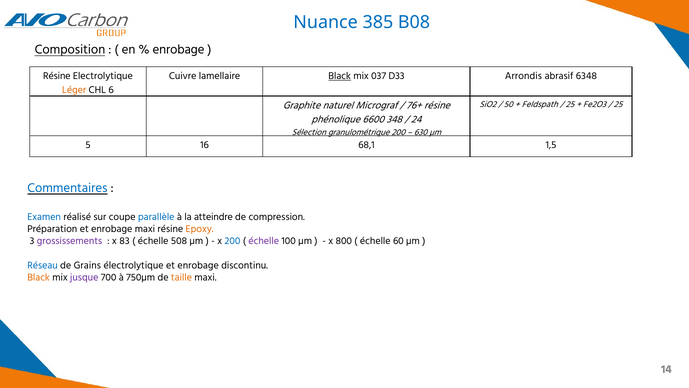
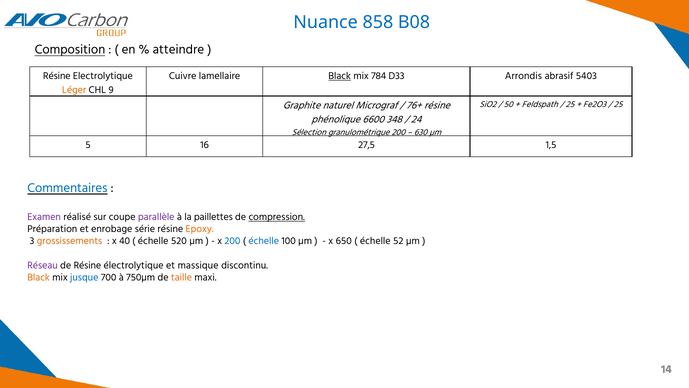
385: 385 -> 858
enrobage at (179, 49): enrobage -> atteindre
037: 037 -> 784
6348: 6348 -> 5403
6: 6 -> 9
68,1: 68,1 -> 27,5
Examen colour: blue -> purple
parallèle colour: blue -> purple
atteindre: atteindre -> paillettes
compression underline: none -> present
enrobage maxi: maxi -> série
grossissements colour: purple -> orange
83: 83 -> 40
508: 508 -> 520
échelle at (264, 241) colour: purple -> blue
800: 800 -> 650
60: 60 -> 52
Réseau colour: blue -> purple
de Grains: Grains -> Résine
électrolytique et enrobage: enrobage -> massique
jusque colour: purple -> blue
